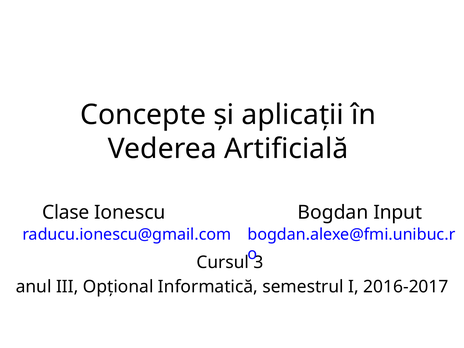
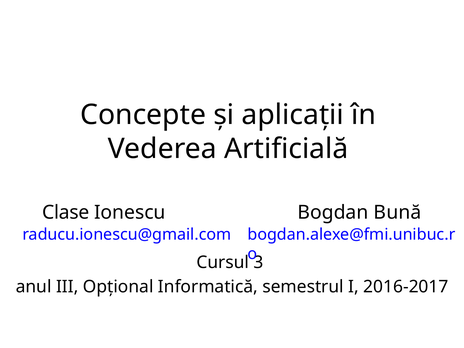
Input: Input -> Bună
